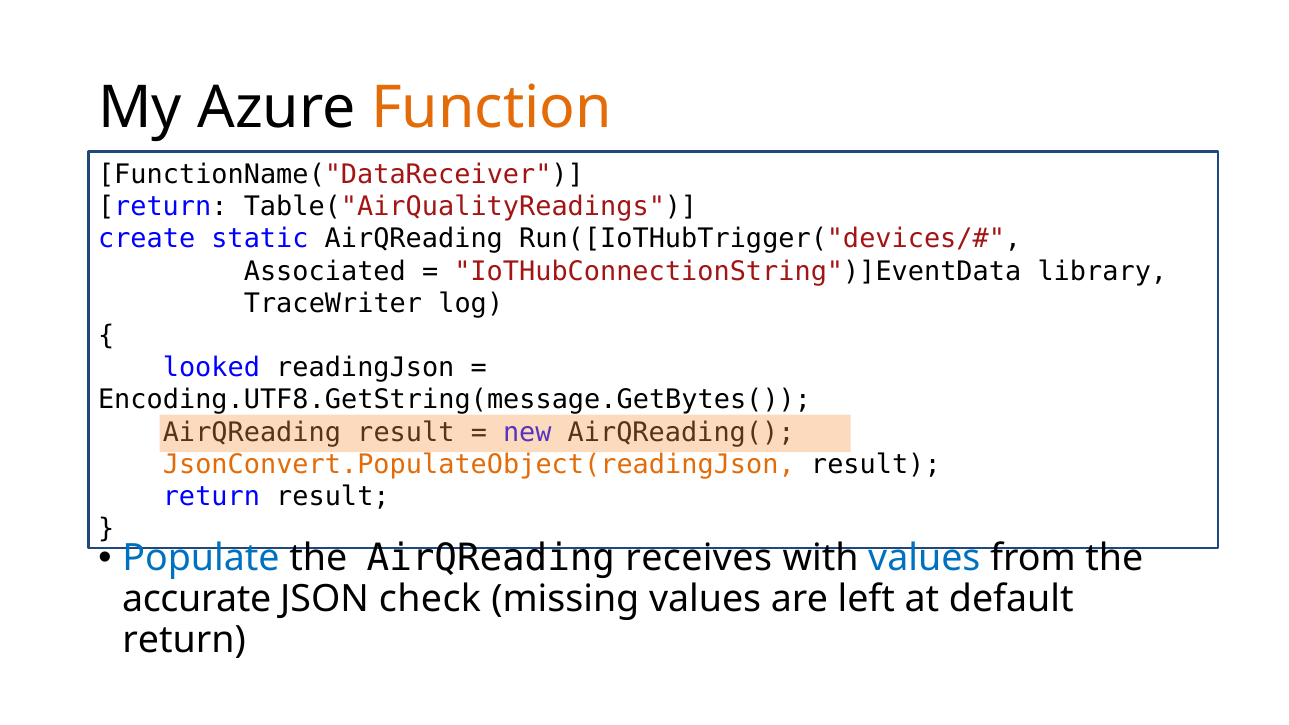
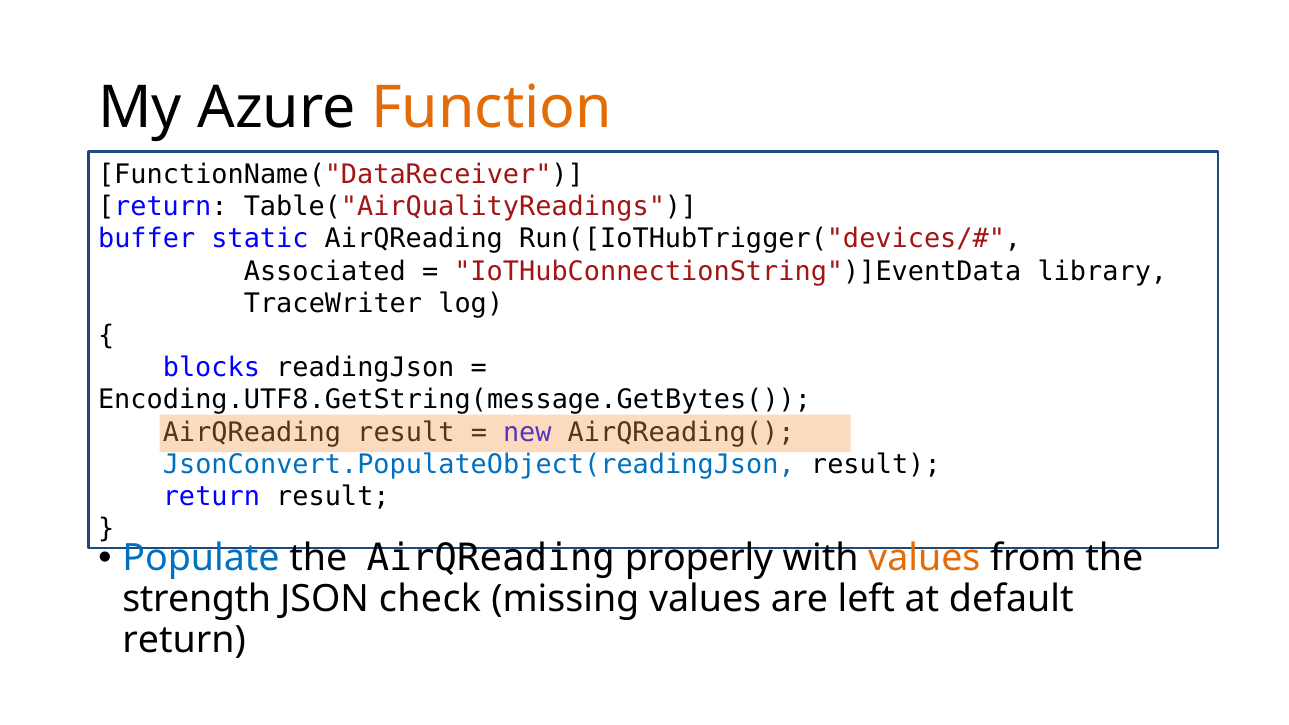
create: create -> buffer
looked: looked -> blocks
JsonConvert.PopulateObject(readingJson colour: orange -> blue
receives: receives -> properly
values at (924, 559) colour: blue -> orange
accurate: accurate -> strength
